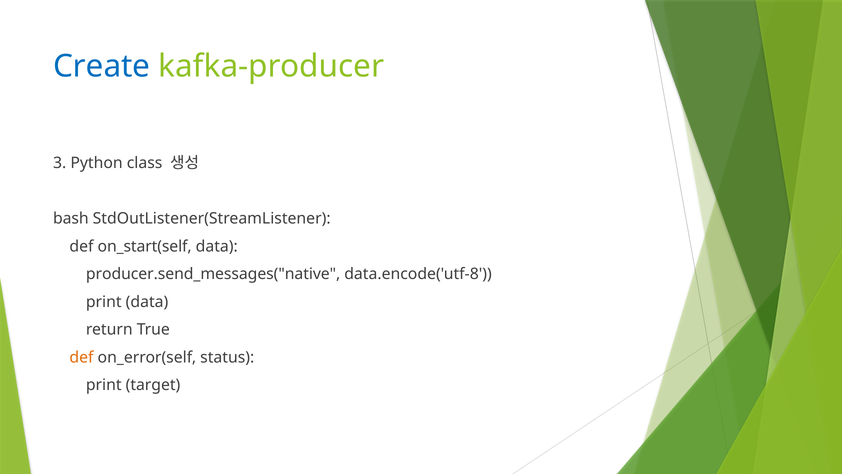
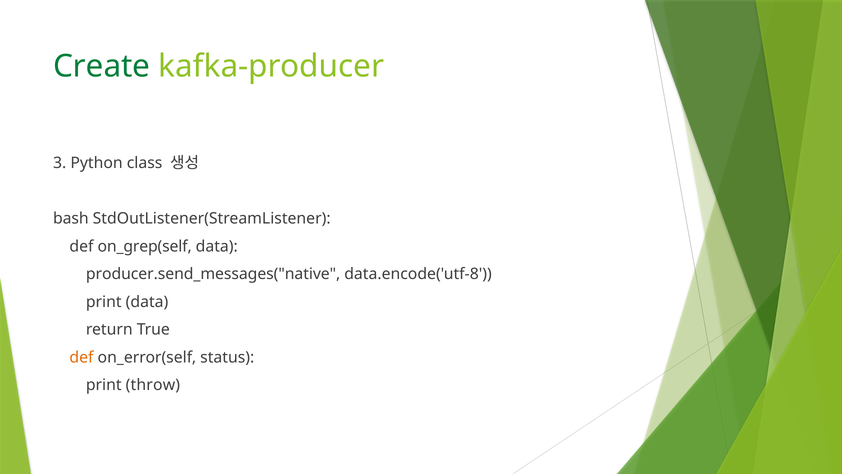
Create colour: blue -> green
on_start(self: on_start(self -> on_grep(self
target: target -> throw
